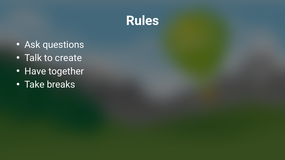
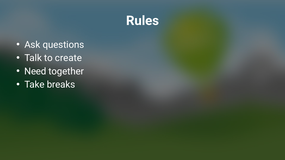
Have: Have -> Need
